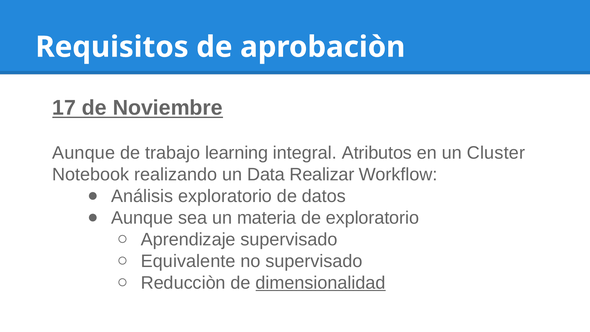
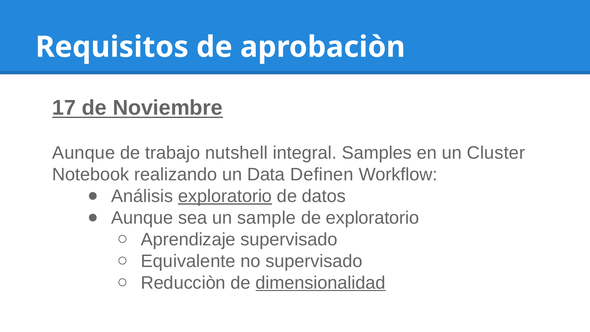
learning: learning -> nutshell
Atributos: Atributos -> Samples
Realizar: Realizar -> Definen
exploratorio at (225, 196) underline: none -> present
materia: materia -> sample
